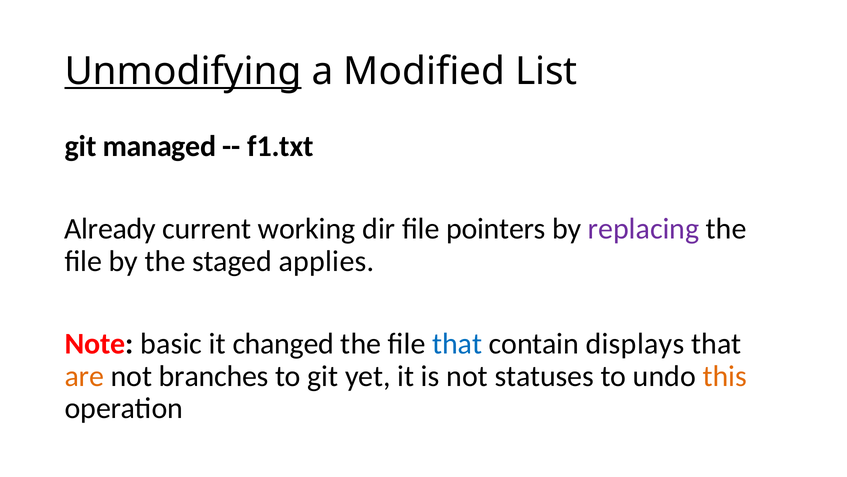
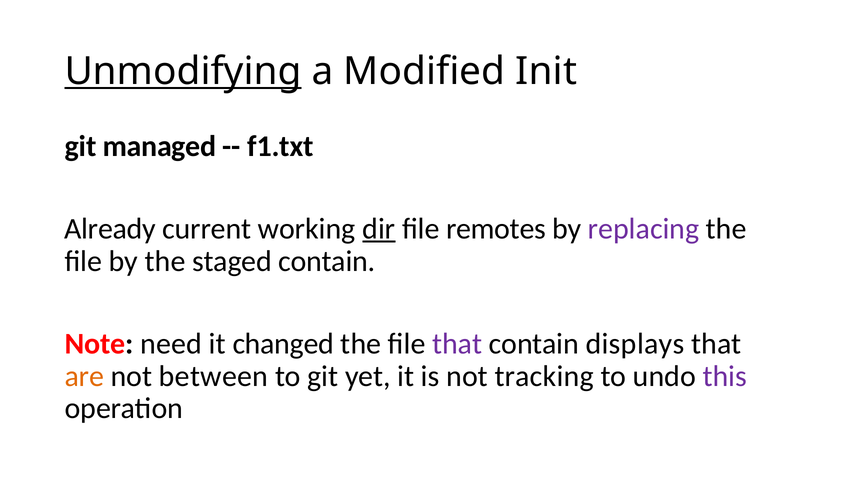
List: List -> Init
dir underline: none -> present
pointers: pointers -> remotes
staged applies: applies -> contain
basic: basic -> need
that at (457, 343) colour: blue -> purple
branches: branches -> between
statuses: statuses -> tracking
this colour: orange -> purple
